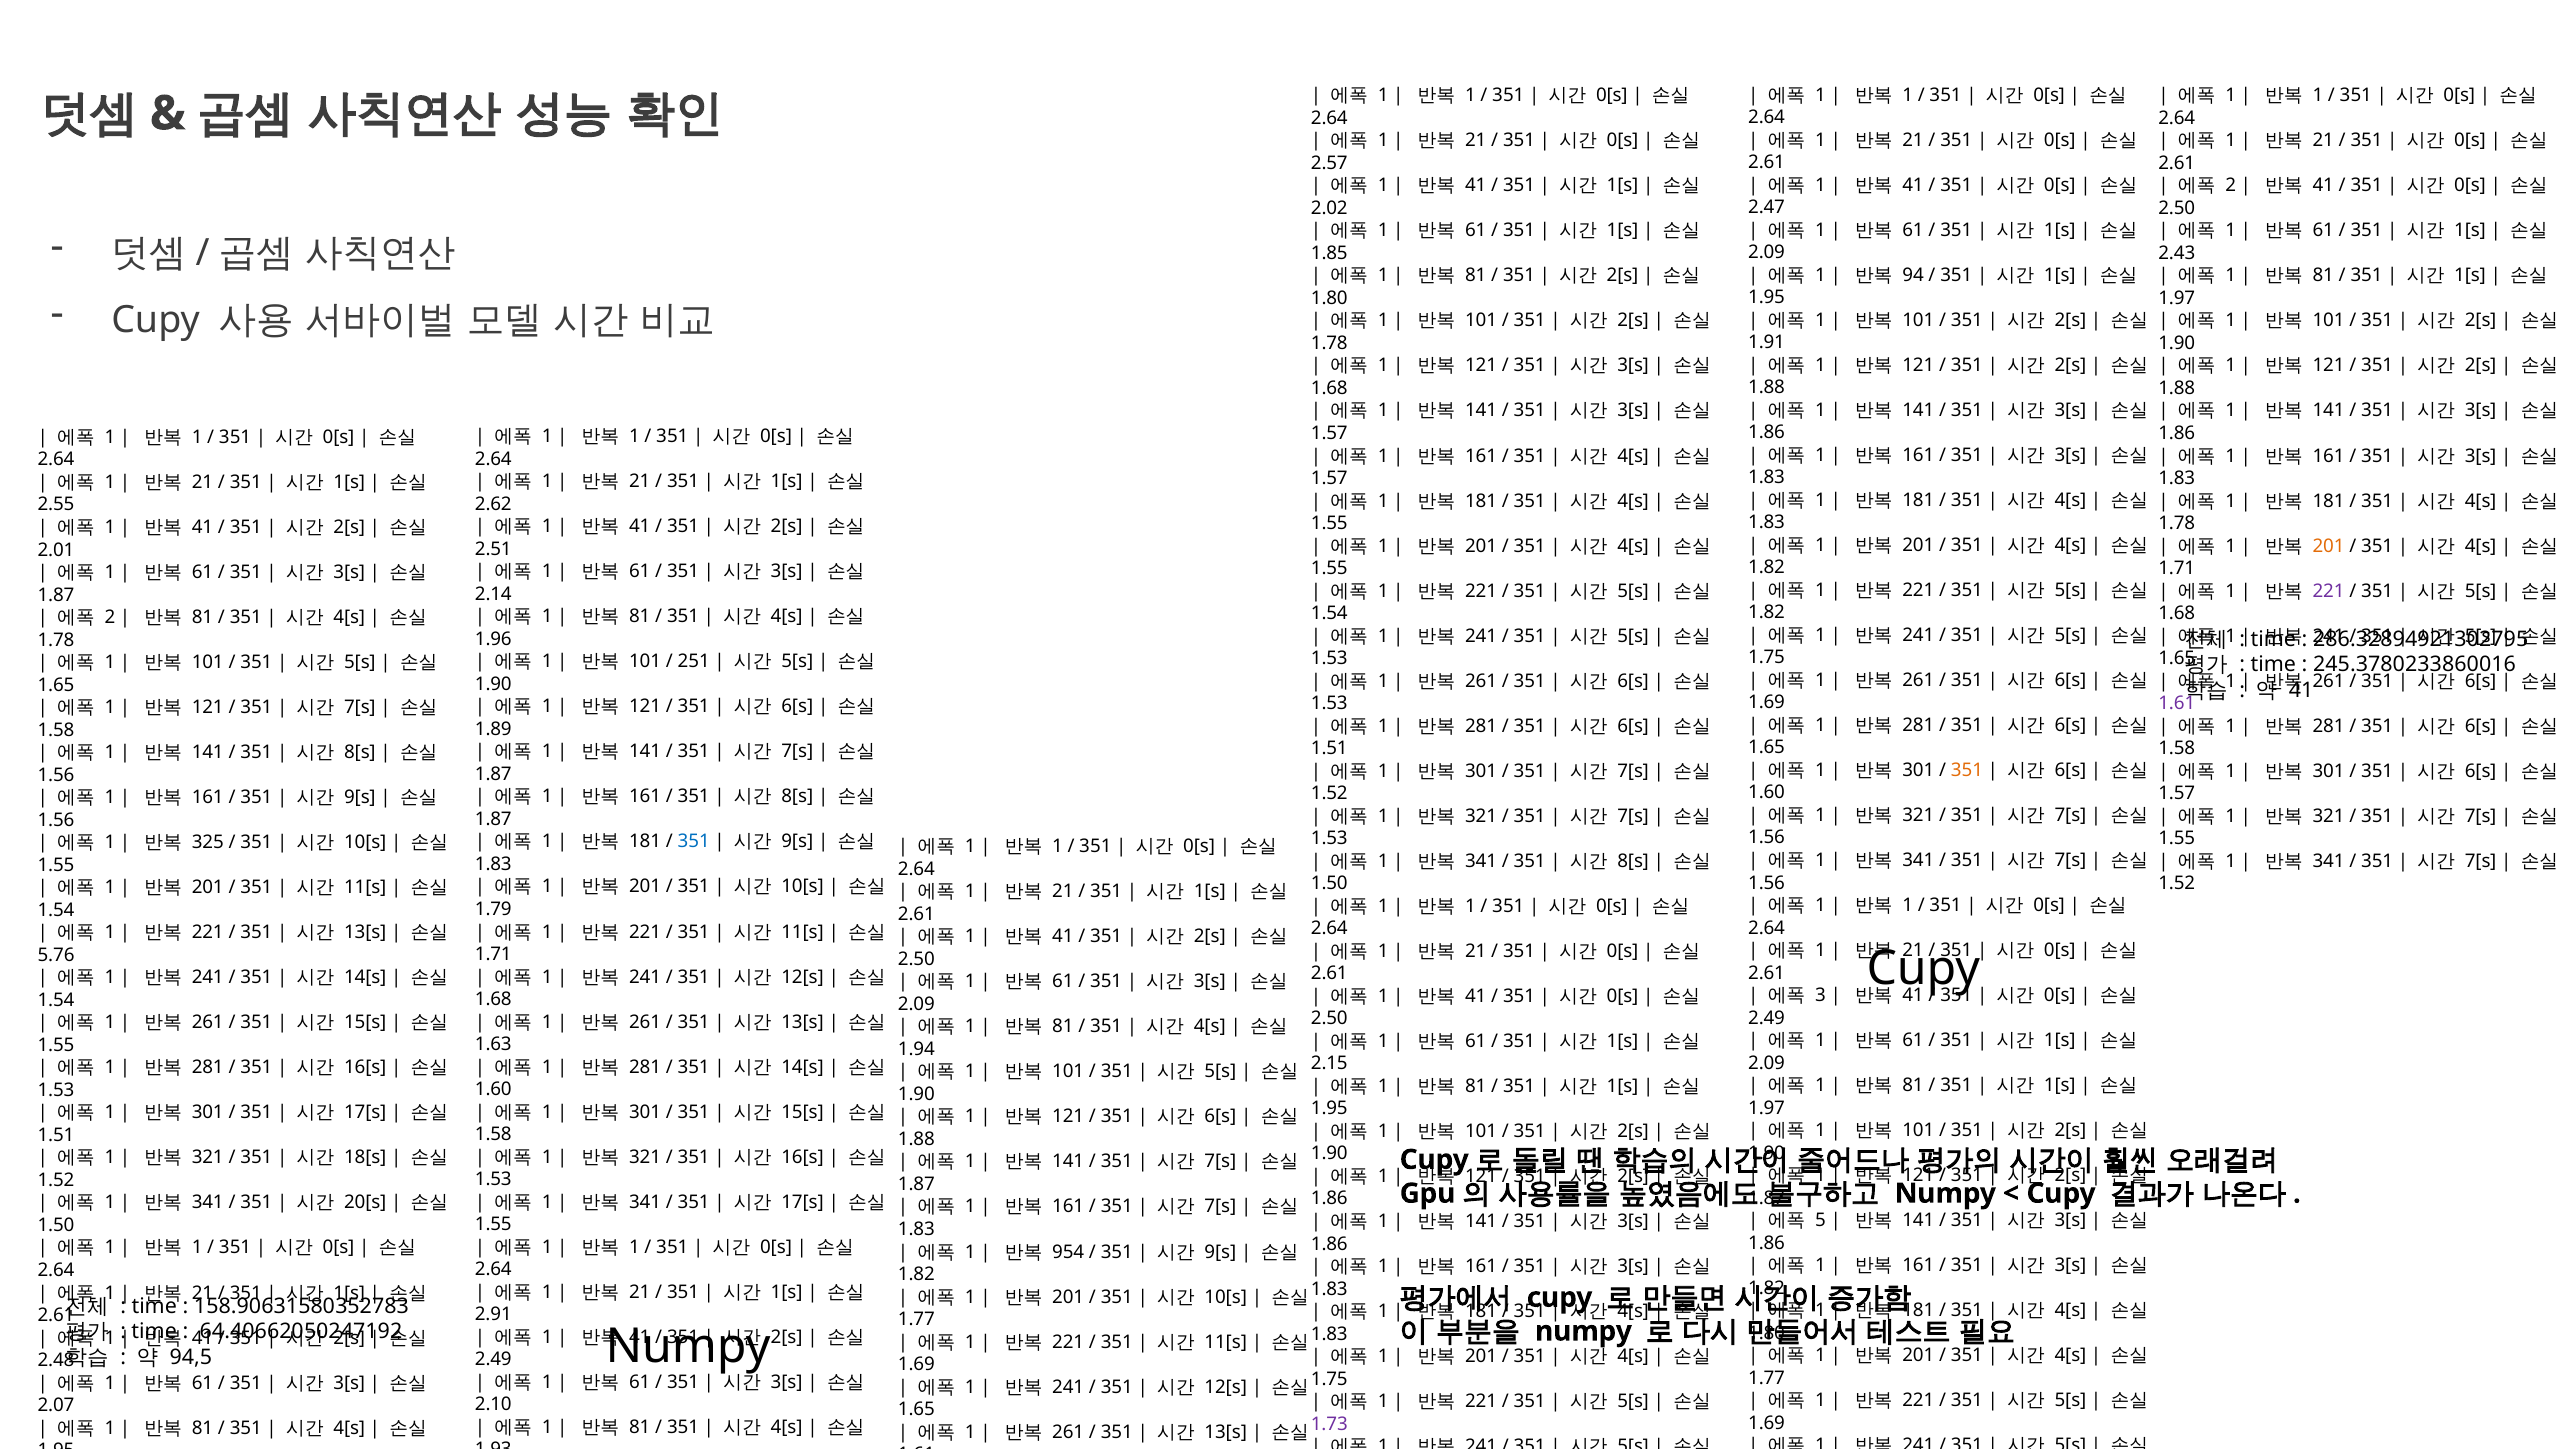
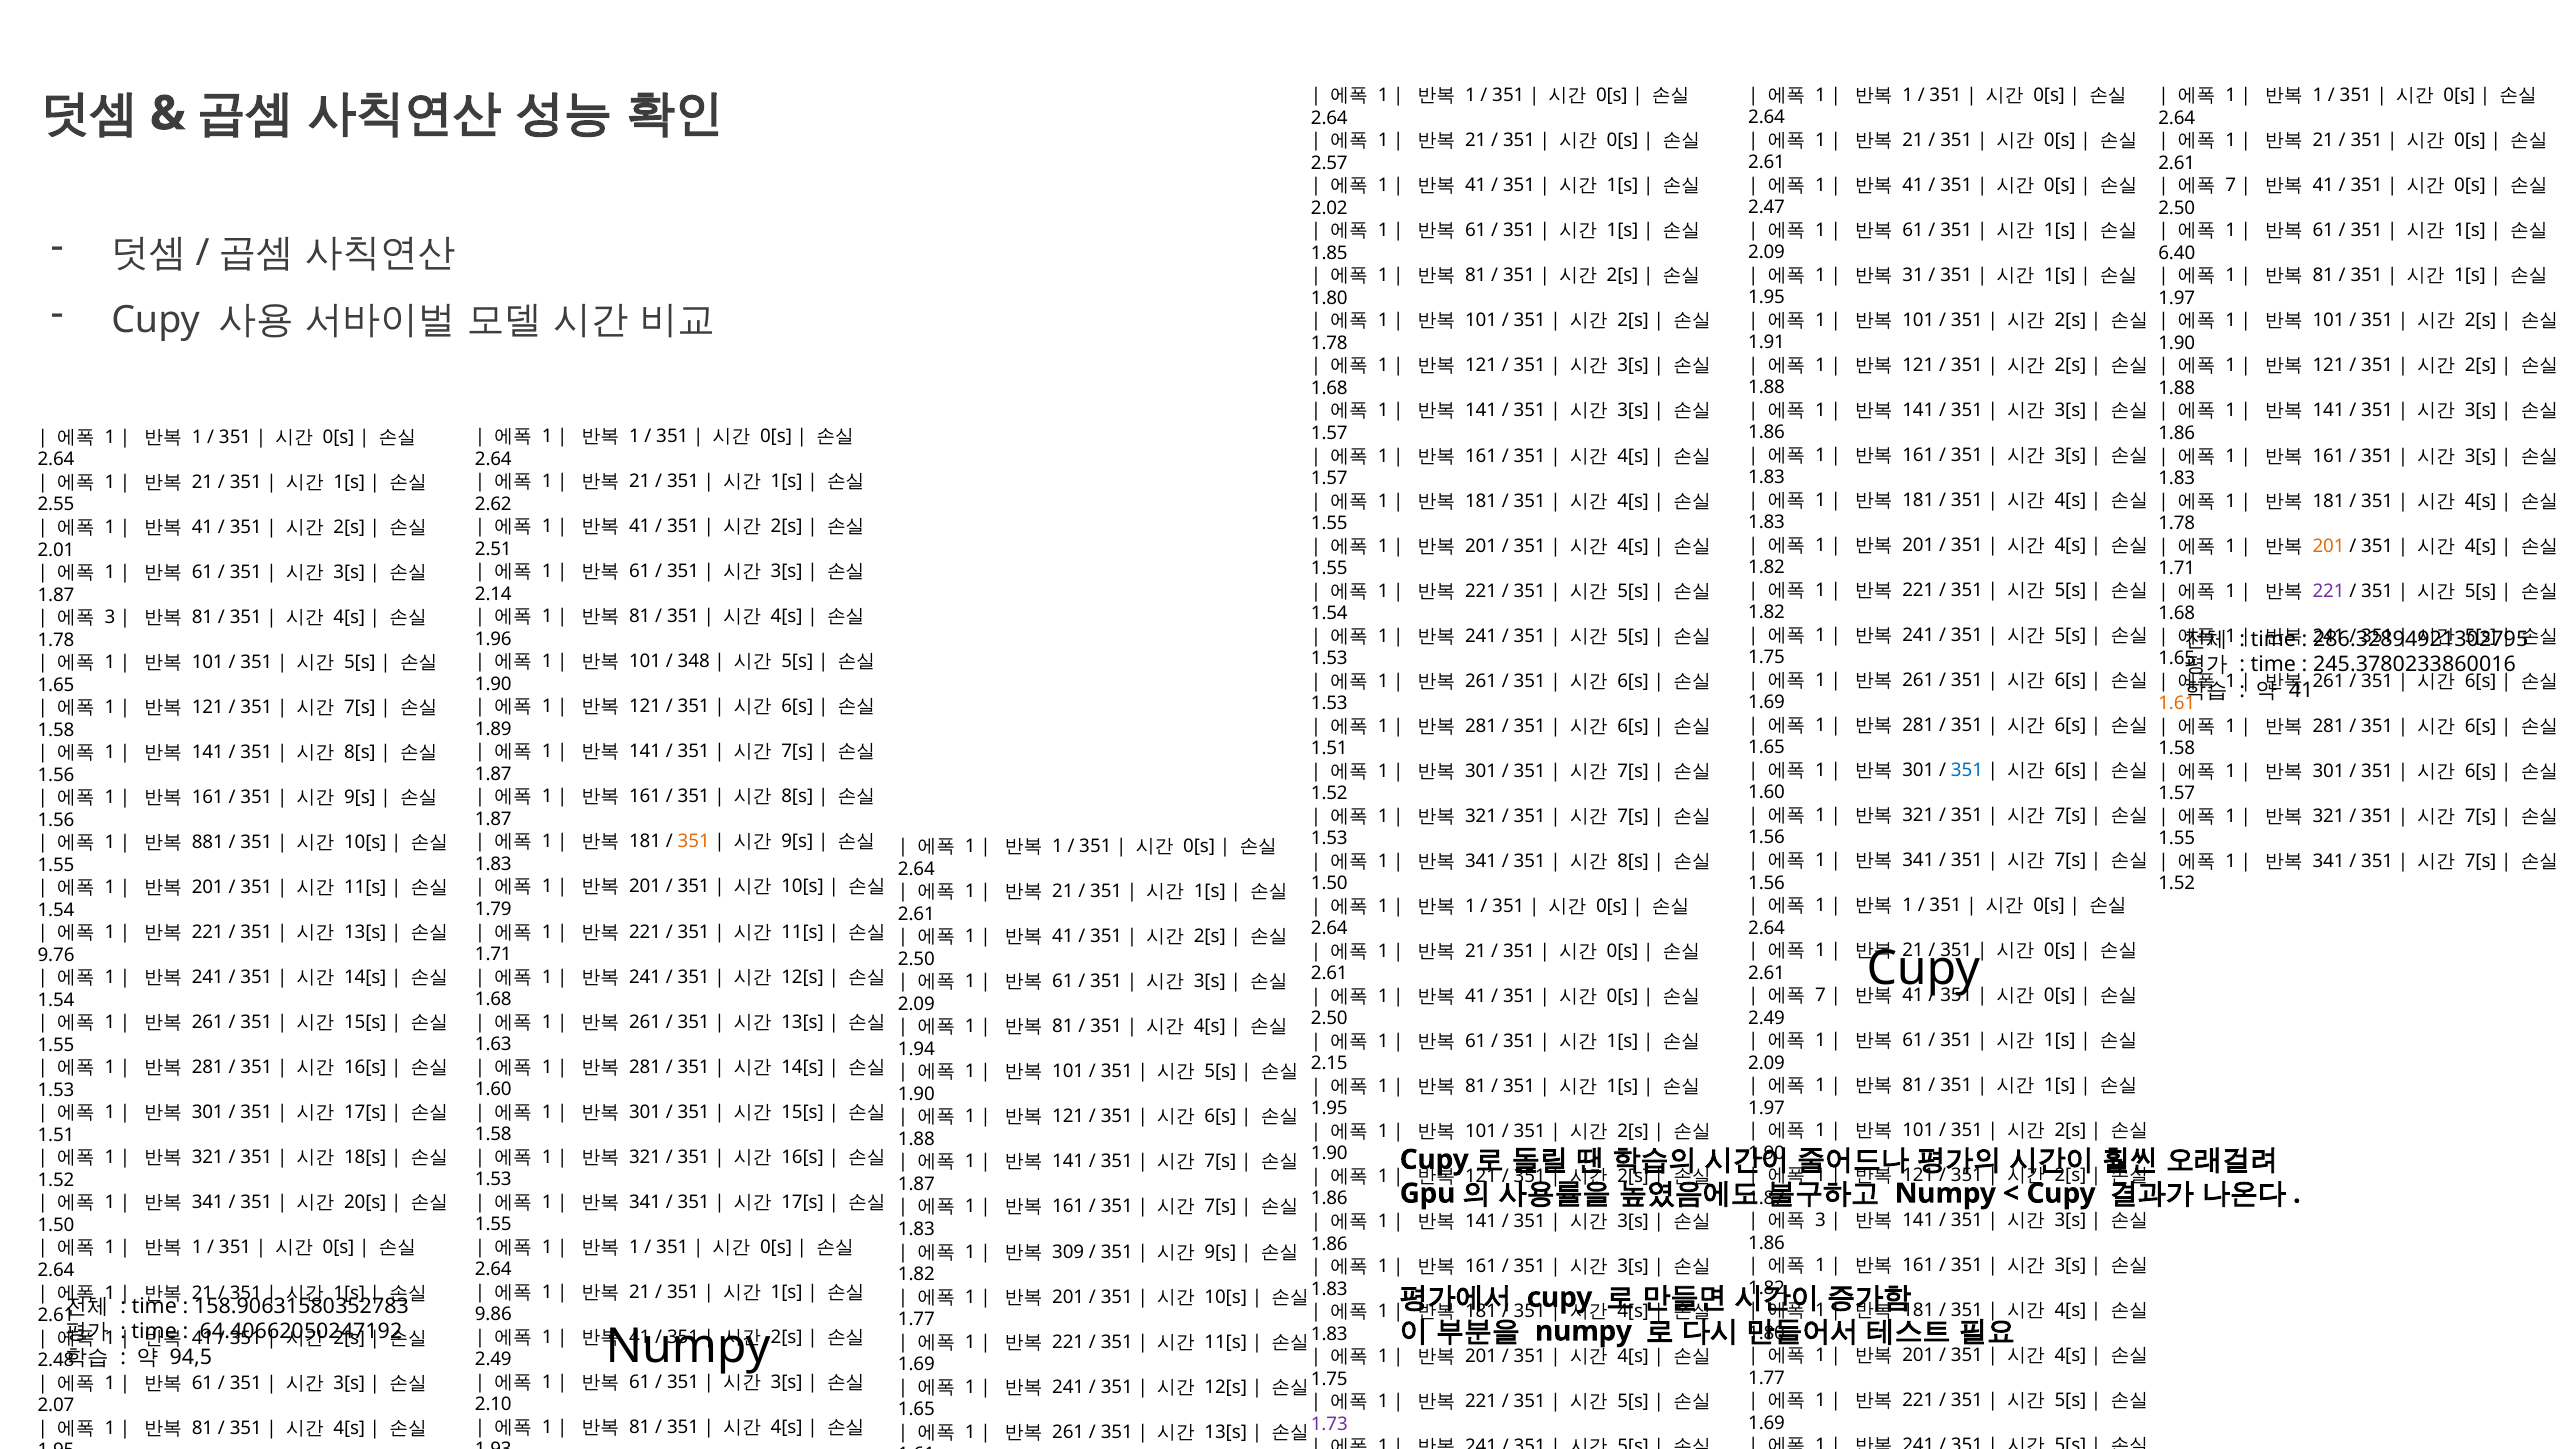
2 at (2231, 186): 2 -> 7
2.43: 2.43 -> 6.40
94: 94 -> 31
2 at (110, 617): 2 -> 3
251: 251 -> 348
1.61 at (2177, 703) colour: purple -> orange
351 at (1967, 770) colour: orange -> blue
351 at (694, 842) colour: blue -> orange
325: 325 -> 881
5.76: 5.76 -> 9.76
3 at (1820, 995): 3 -> 7
5 at (1820, 1221): 5 -> 3
954: 954 -> 309
2.91: 2.91 -> 9.86
